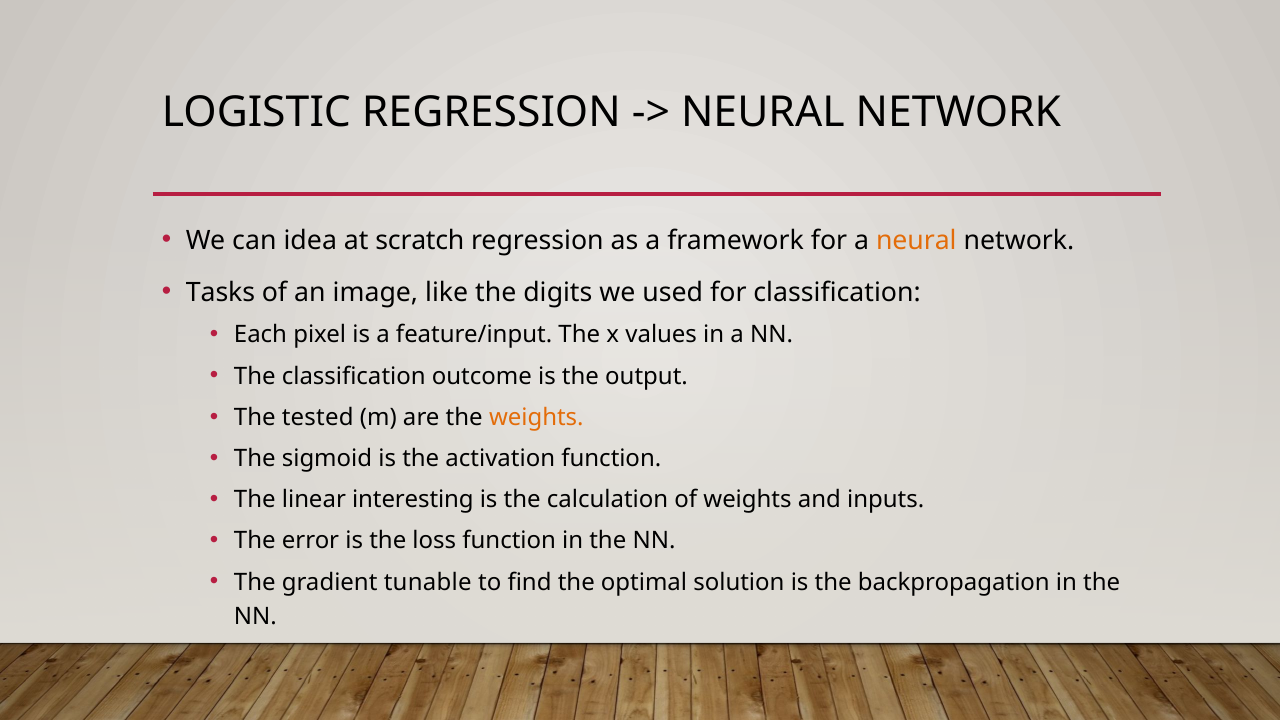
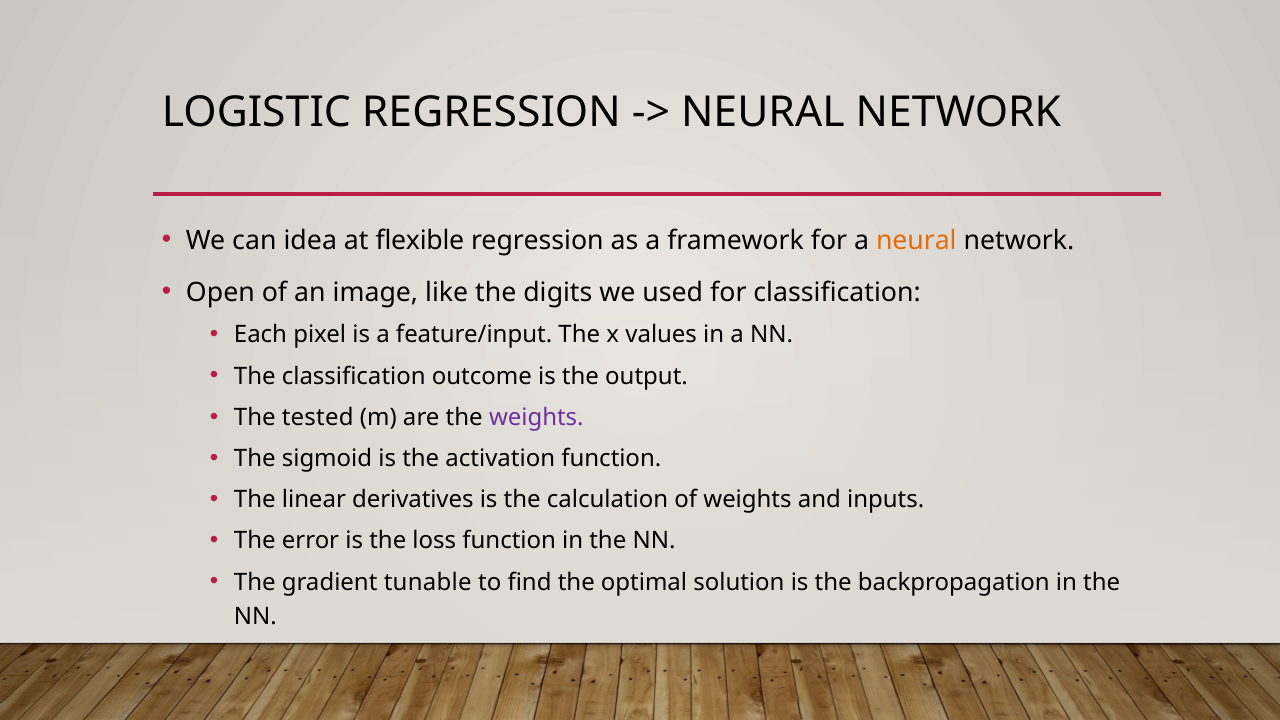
scratch: scratch -> flexible
Tasks: Tasks -> Open
weights at (536, 417) colour: orange -> purple
interesting: interesting -> derivatives
